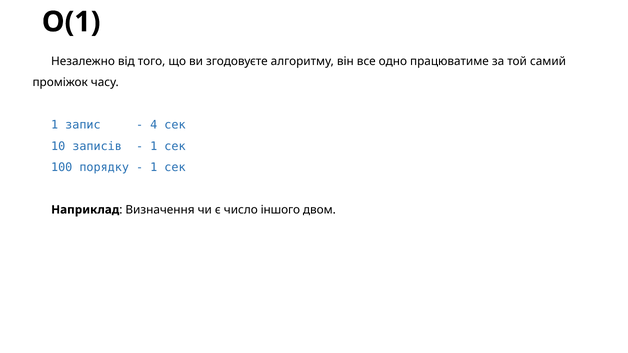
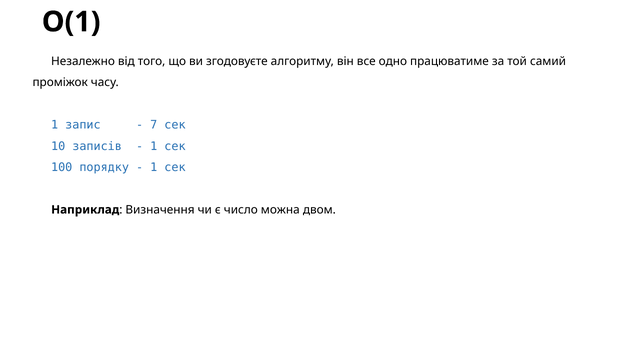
4: 4 -> 7
іншого: іншого -> можна
